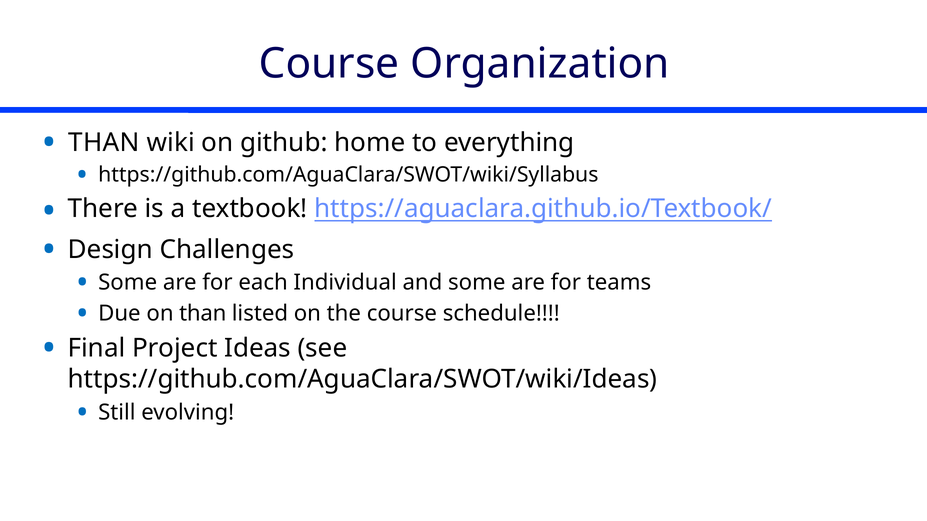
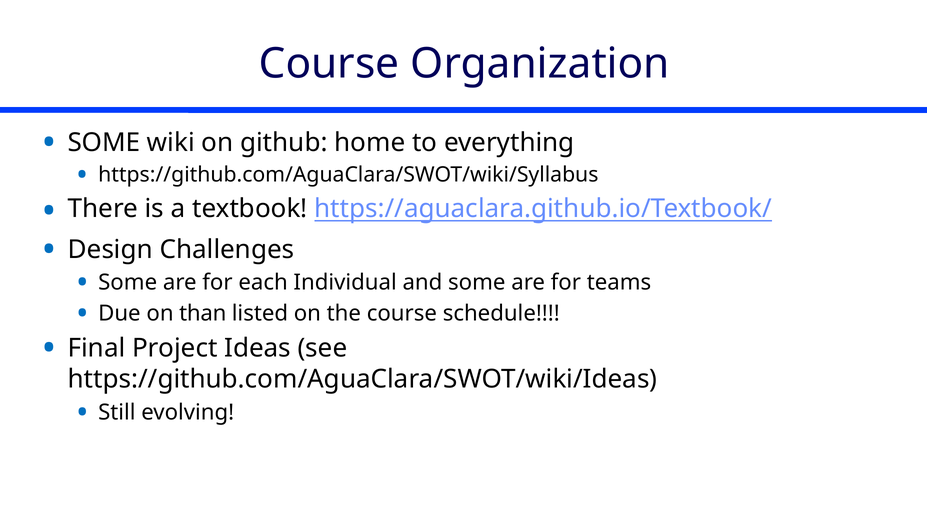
THAN at (104, 143): THAN -> SOME
